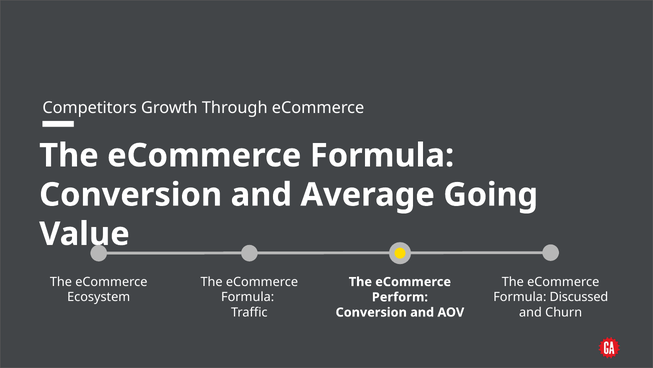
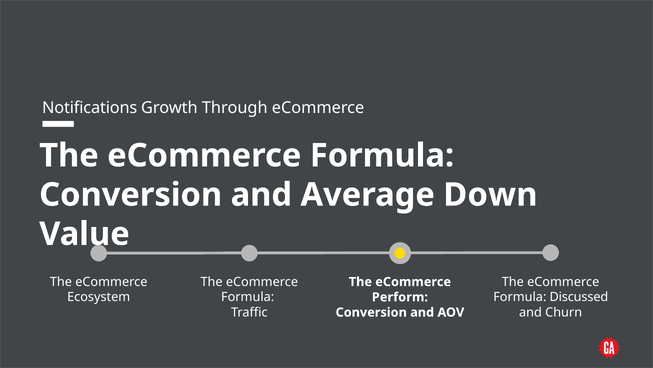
Competitors: Competitors -> Notifications
Going: Going -> Down
